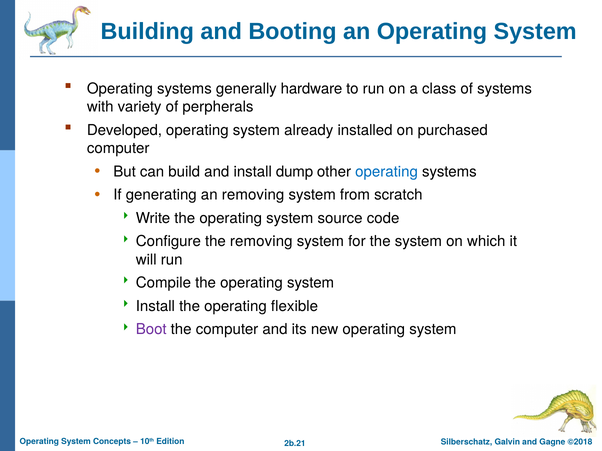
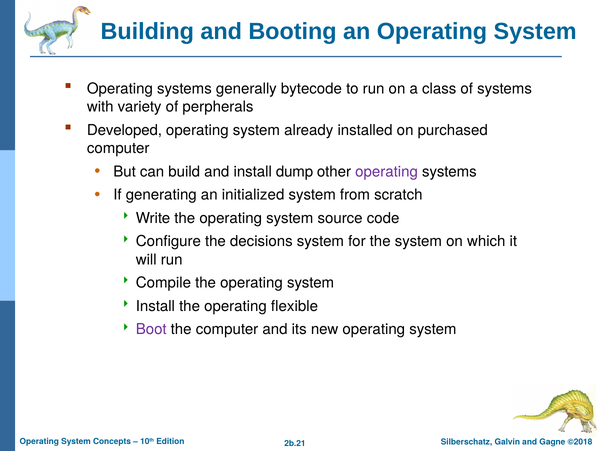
hardware: hardware -> bytecode
operating at (387, 172) colour: blue -> purple
an removing: removing -> initialized
the removing: removing -> decisions
